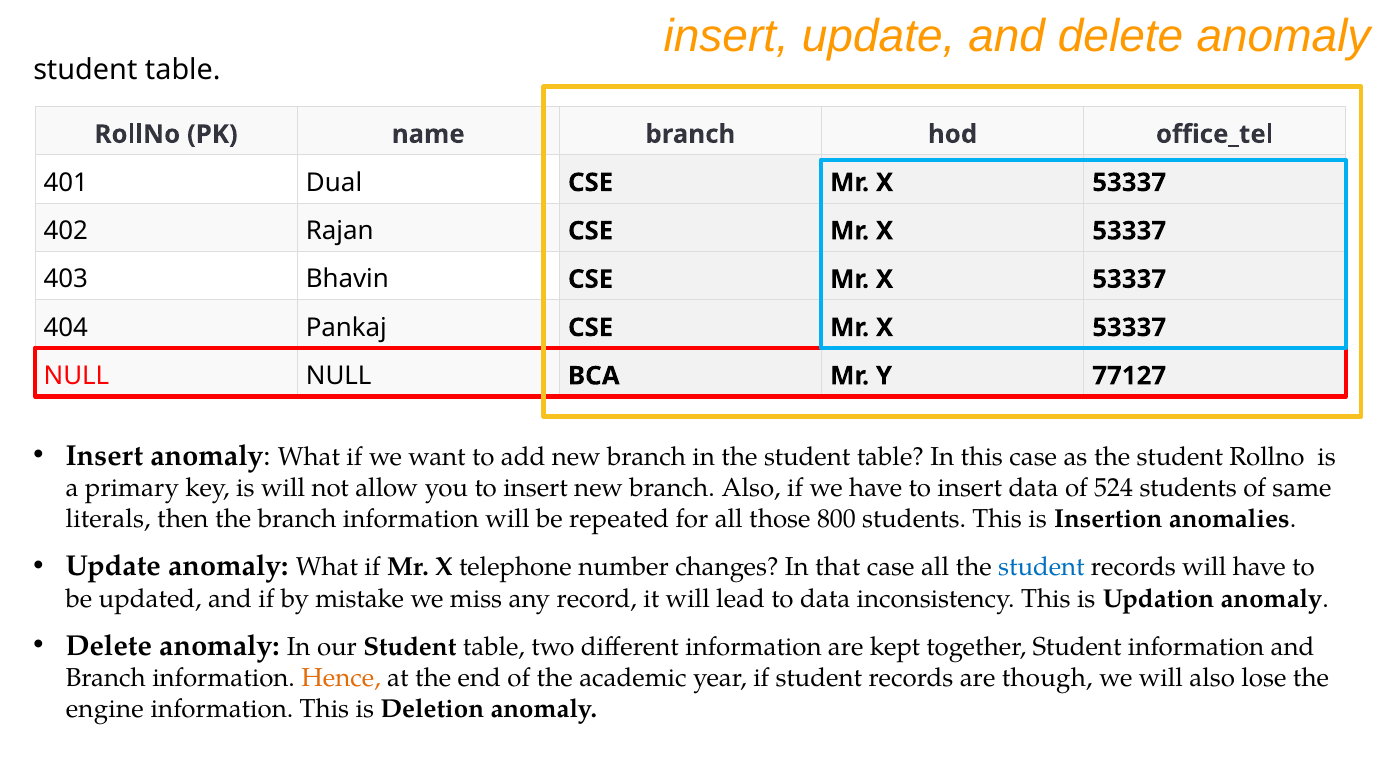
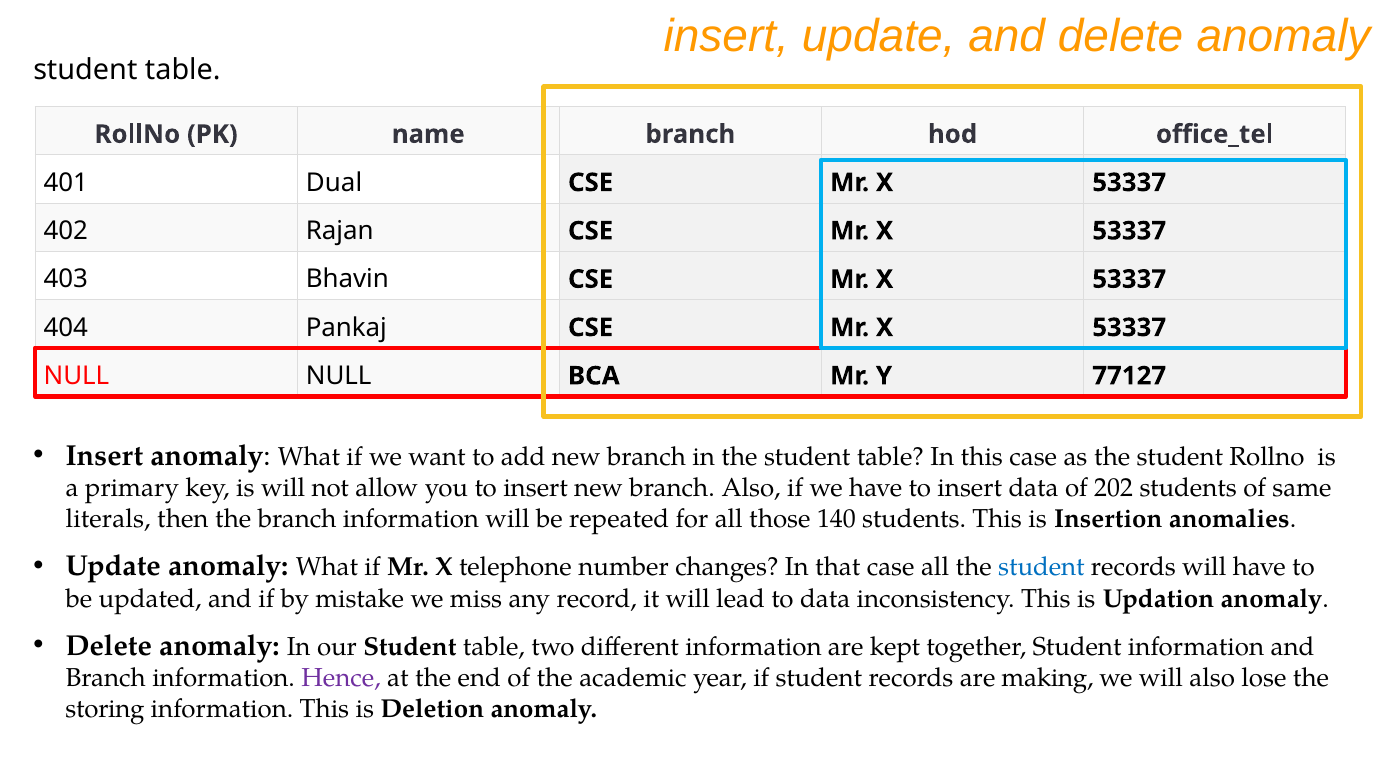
524: 524 -> 202
800: 800 -> 140
Hence colour: orange -> purple
though: though -> making
engine: engine -> storing
